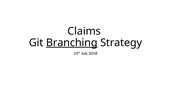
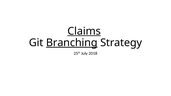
Claims underline: none -> present
